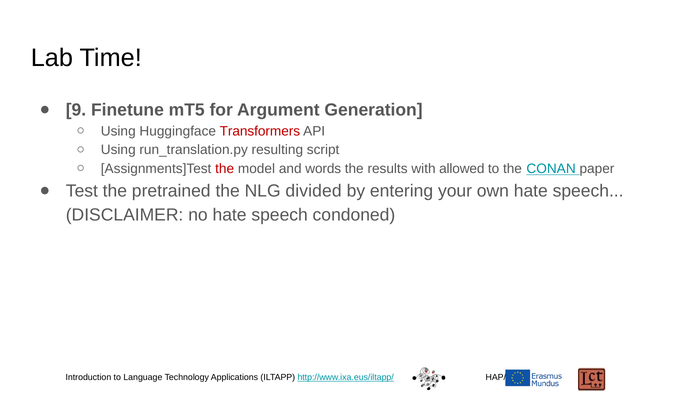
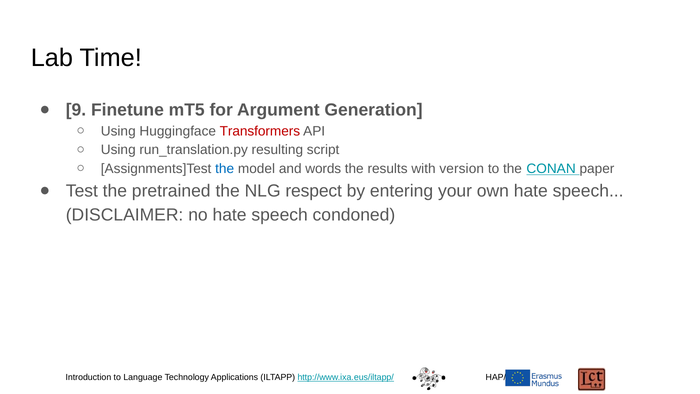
the at (225, 169) colour: red -> blue
allowed: allowed -> version
divided: divided -> respect
